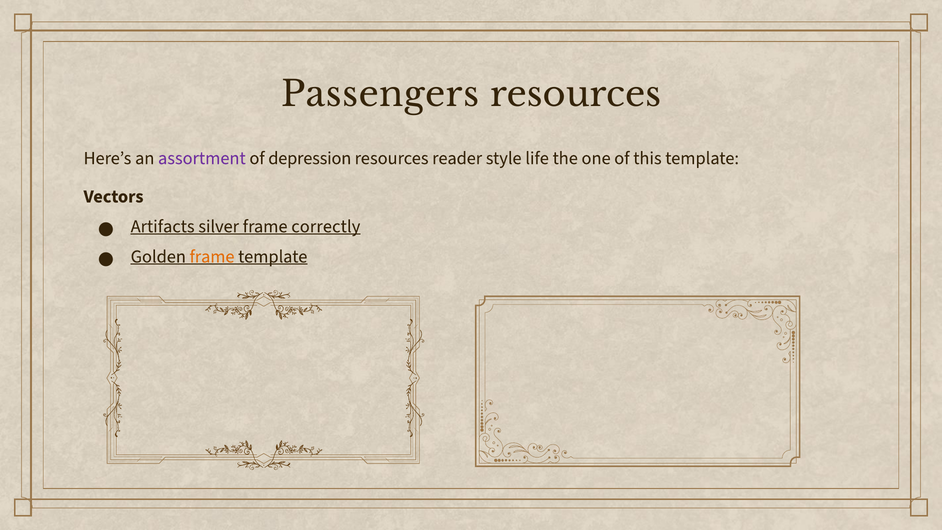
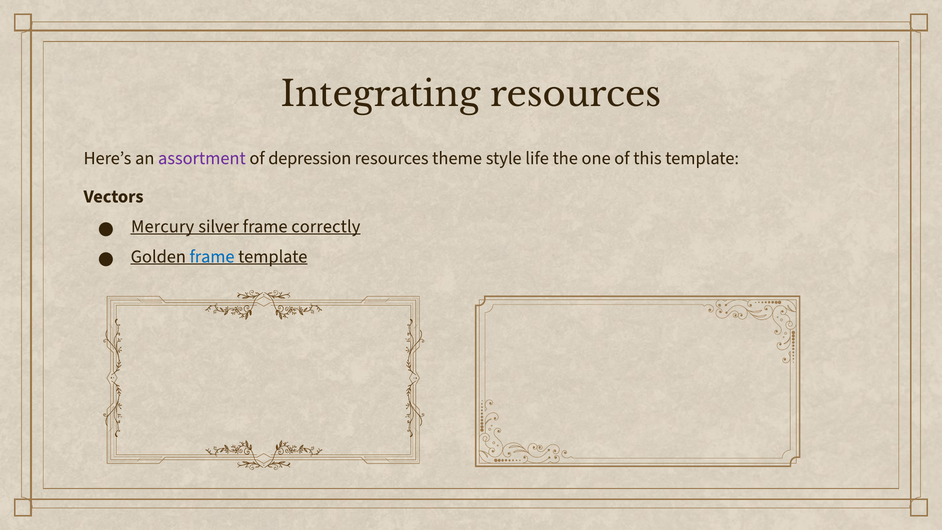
Passengers: Passengers -> Integrating
reader: reader -> theme
Artifacts: Artifacts -> Mercury
frame at (212, 256) colour: orange -> blue
